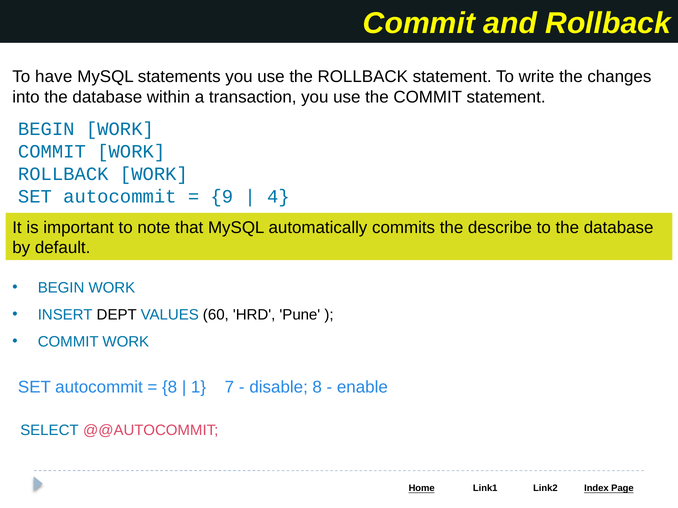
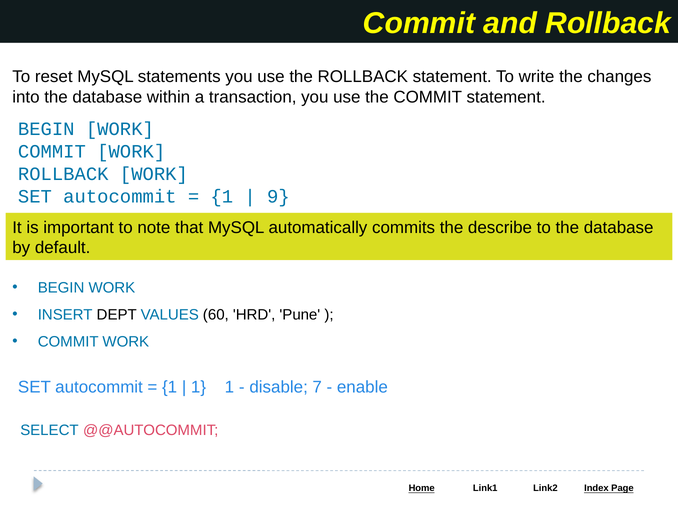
have: have -> reset
9 at (222, 197): 9 -> 1
4: 4 -> 9
8 at (170, 388): 8 -> 1
1 7: 7 -> 1
disable 8: 8 -> 7
